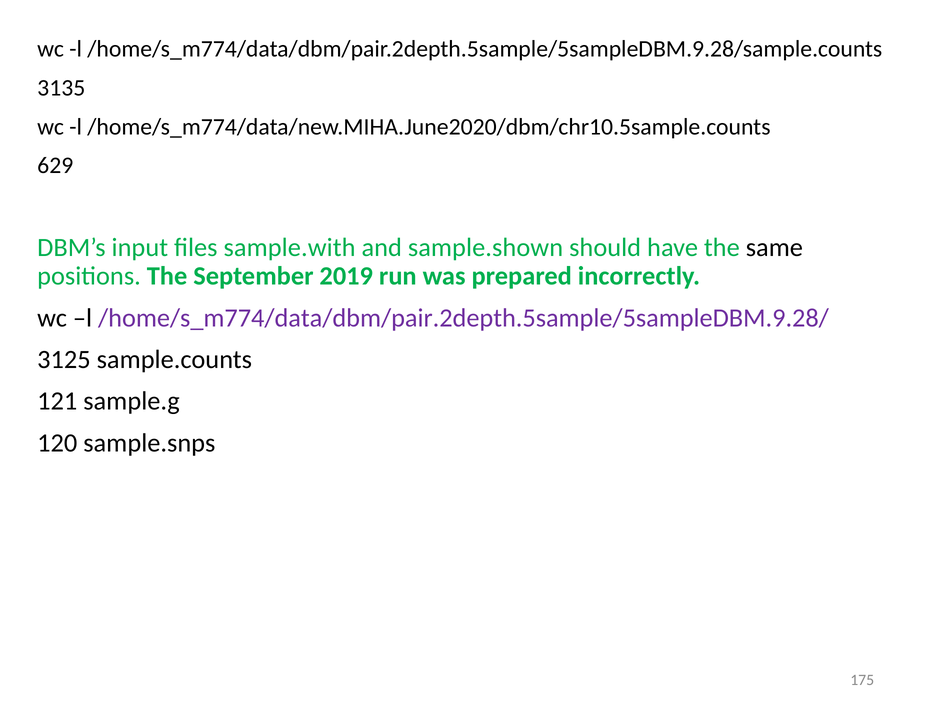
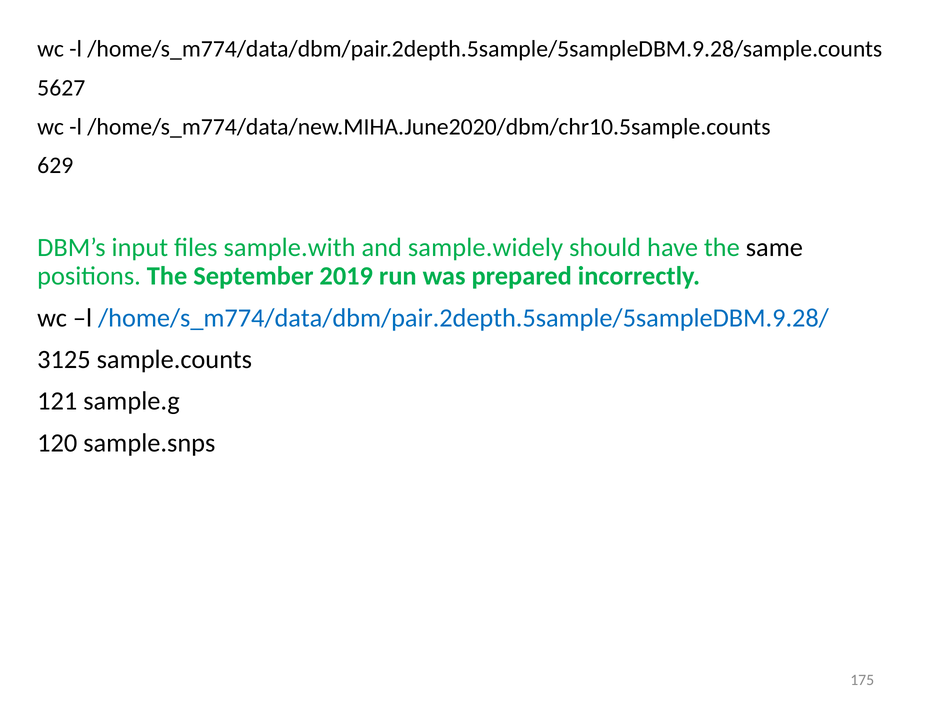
3135: 3135 -> 5627
sample.shown: sample.shown -> sample.widely
/home/s_m774/data/dbm/pair.2depth.5sample/5sampleDBM.9.28/ colour: purple -> blue
